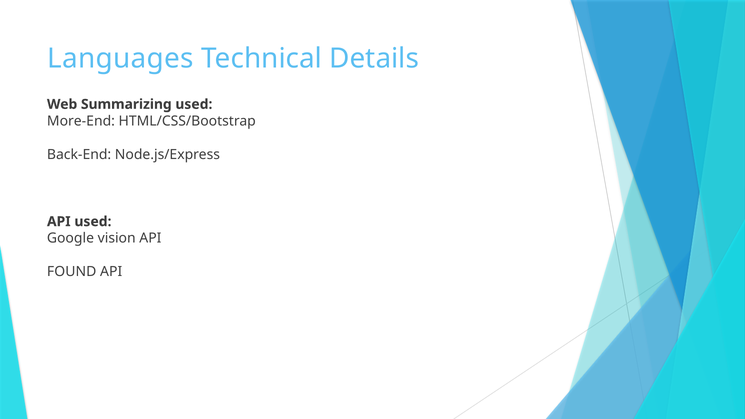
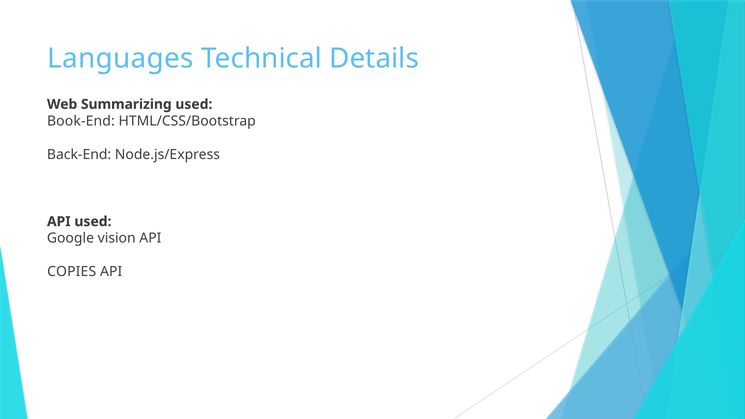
More-End: More-End -> Book-End
FOUND: FOUND -> COPIES
